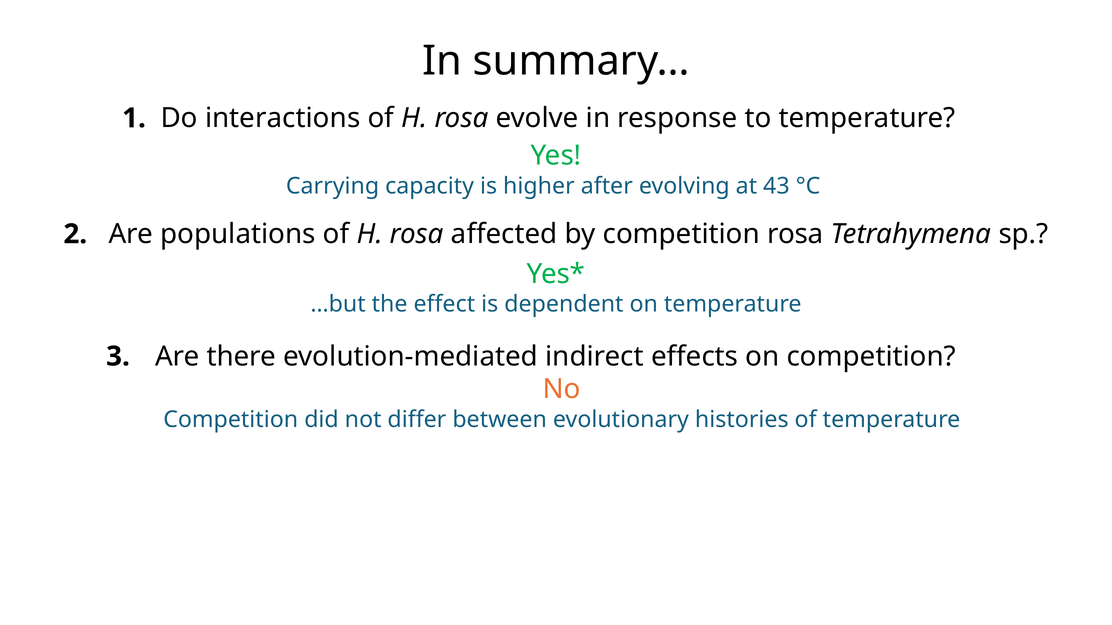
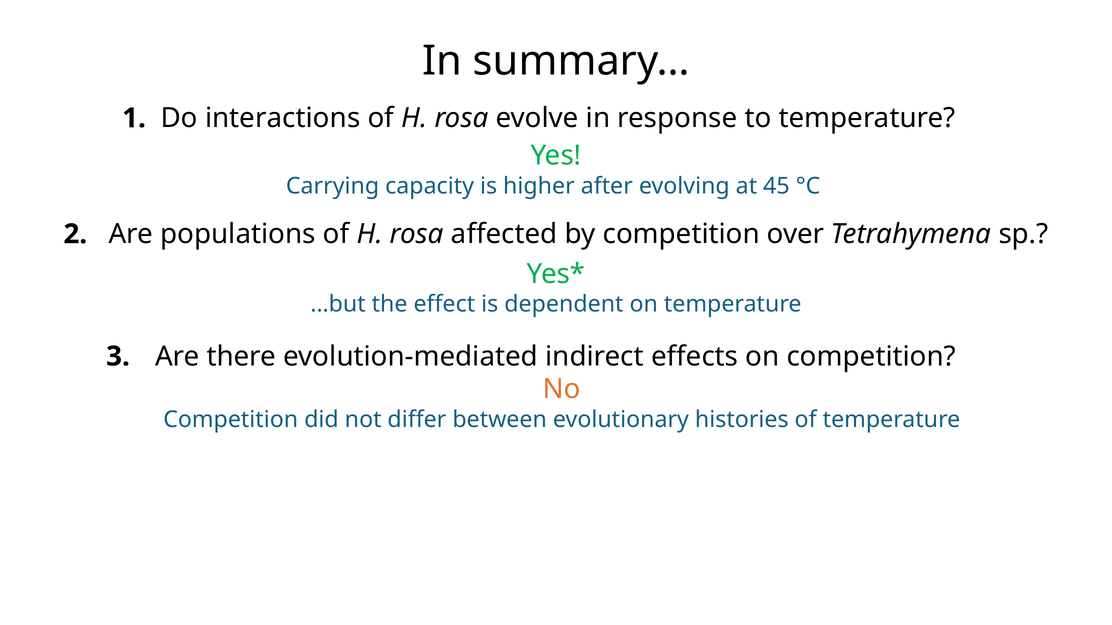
43: 43 -> 45
competition rosa: rosa -> over
